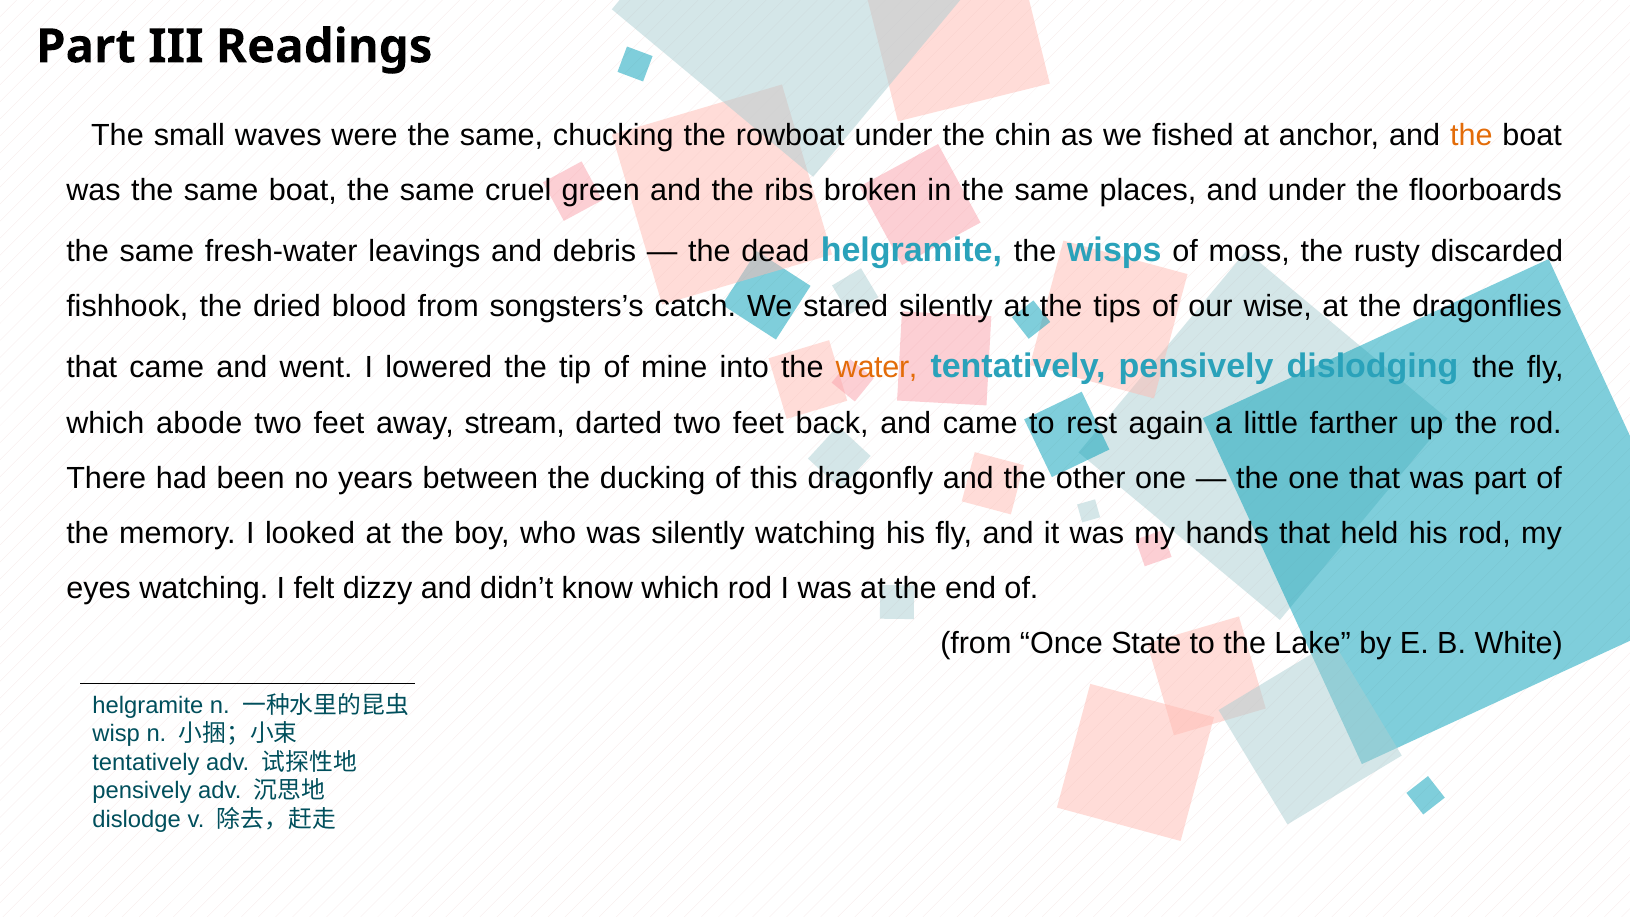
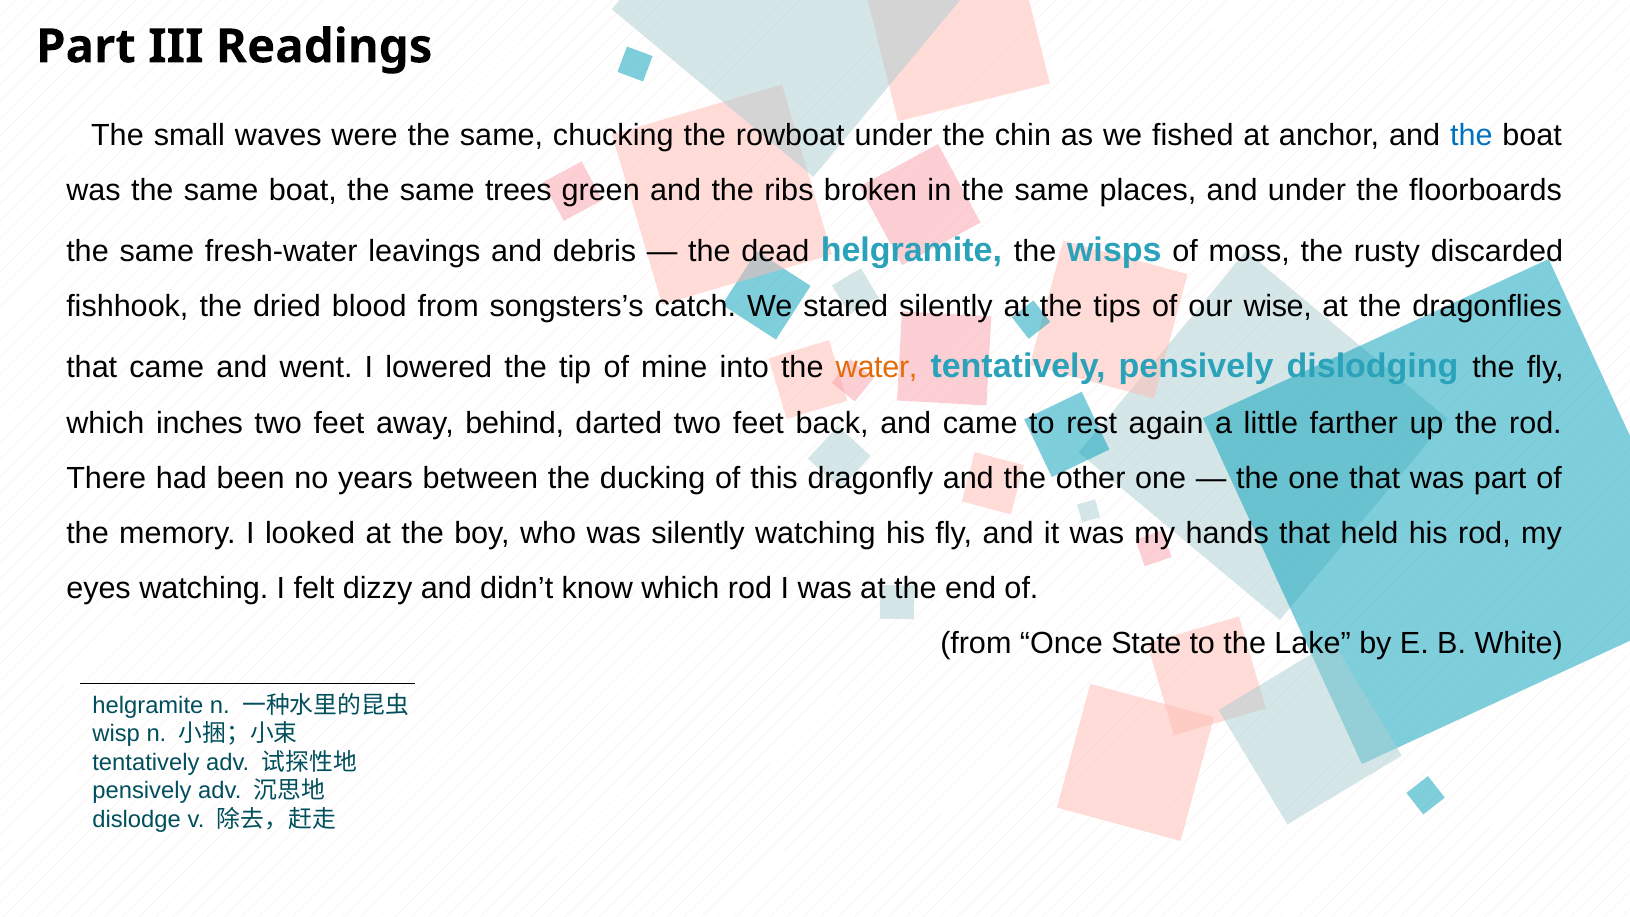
the at (1471, 136) colour: orange -> blue
cruel: cruel -> trees
abode: abode -> inches
stream: stream -> behind
